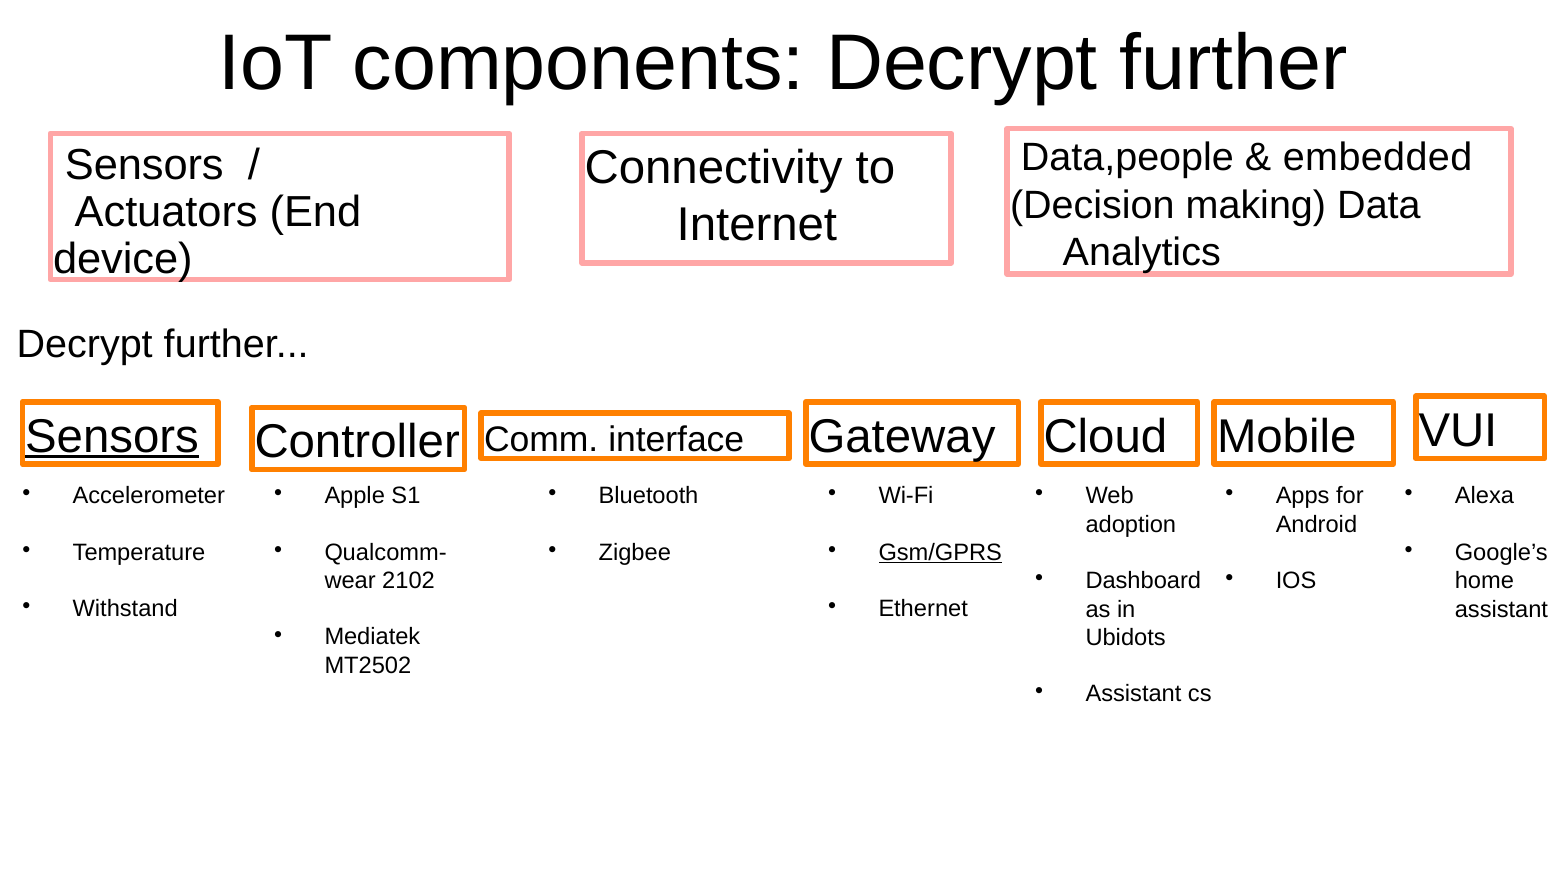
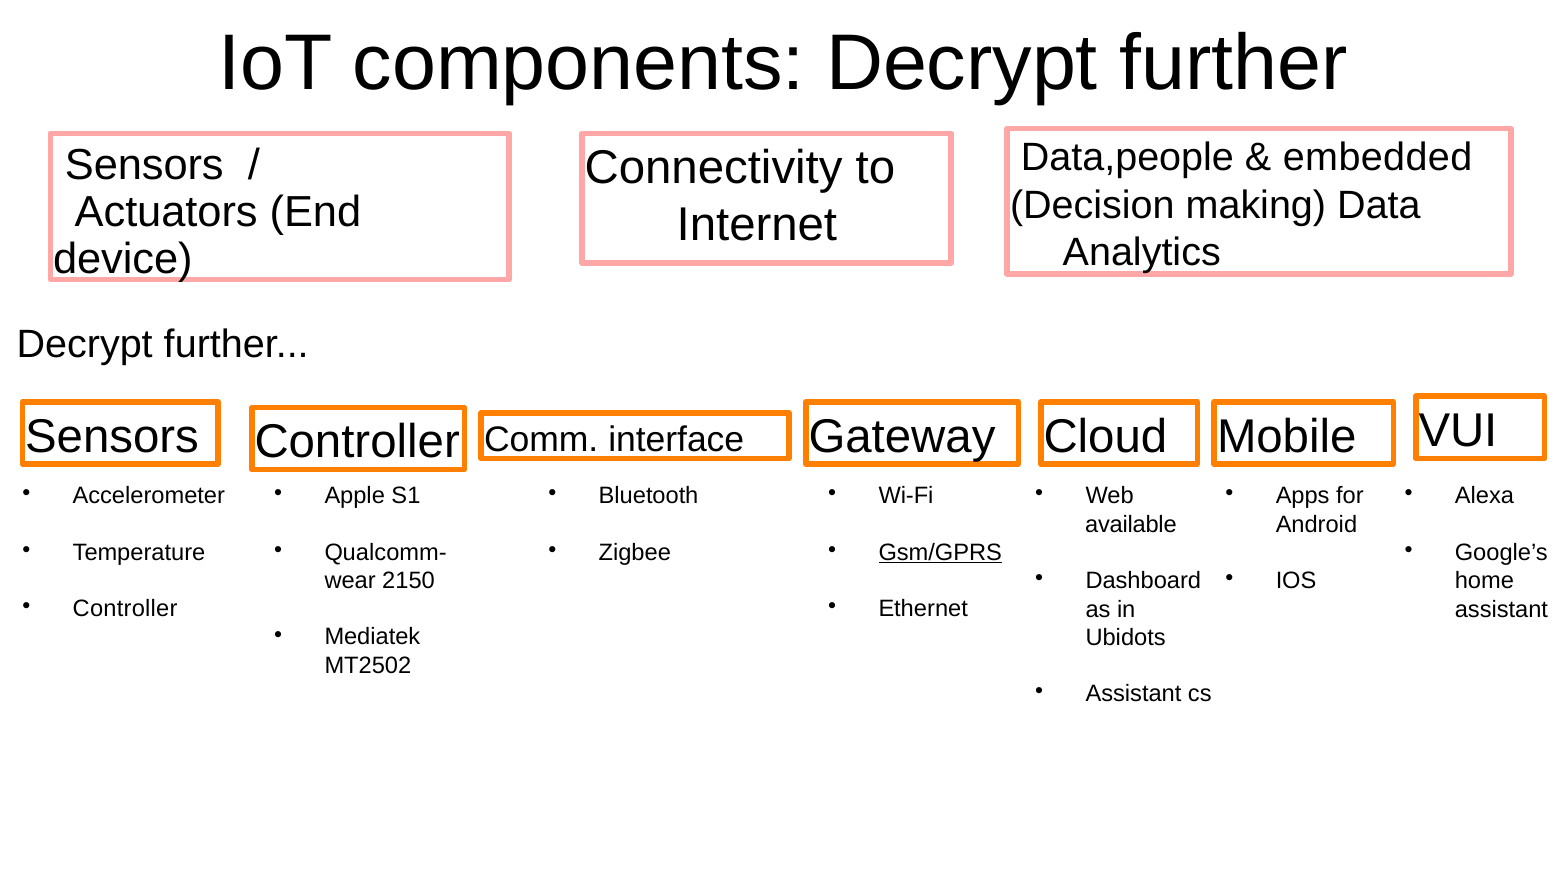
Sensors at (112, 437) underline: present -> none
adoption: adoption -> available
2102: 2102 -> 2150
Withstand at (125, 609): Withstand -> Controller
